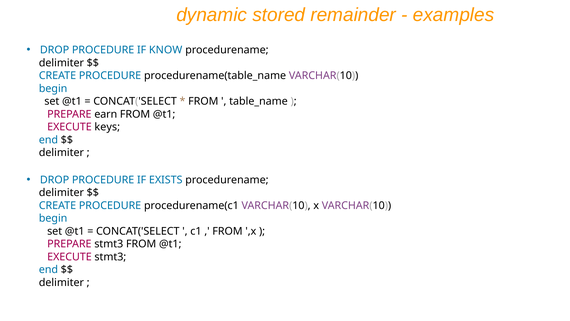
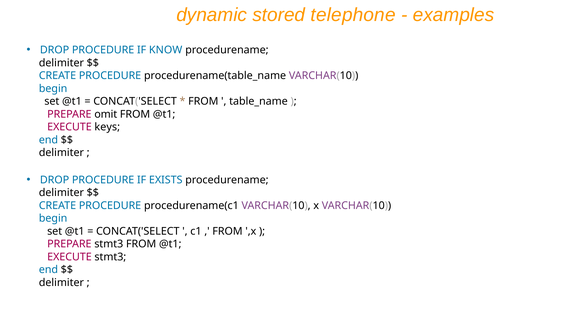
remainder: remainder -> telephone
earn: earn -> omit
